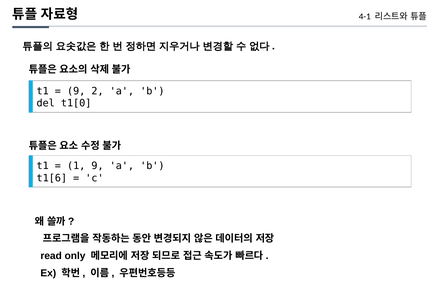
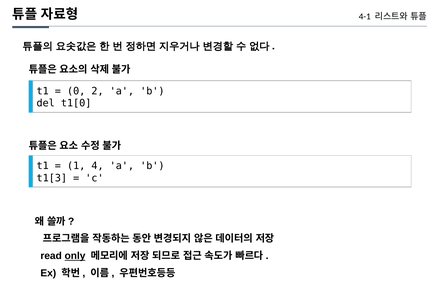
9 at (76, 91): 9 -> 0
1 9: 9 -> 4
t1[6: t1[6 -> t1[3
only underline: none -> present
